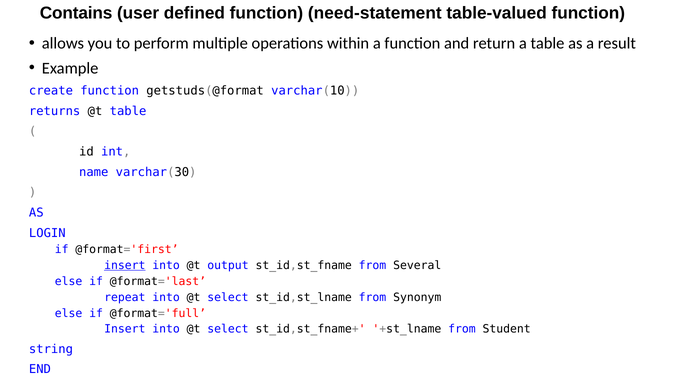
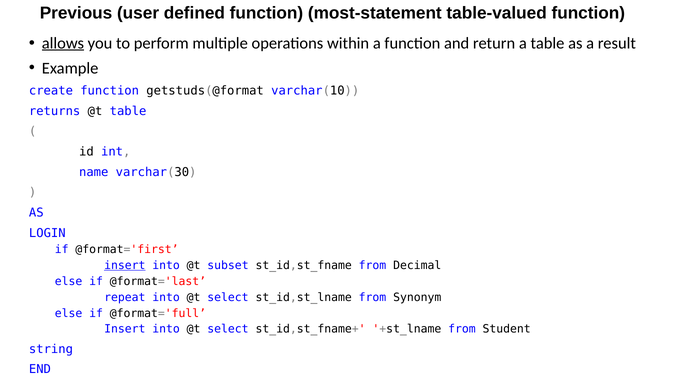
Contains: Contains -> Previous
need-statement: need-statement -> most-statement
allows underline: none -> present
output: output -> subset
Several: Several -> Decimal
